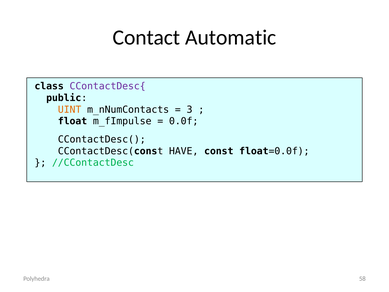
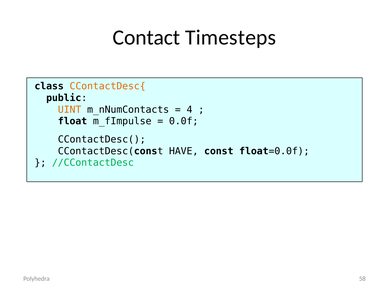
Automatic: Automatic -> Timesteps
CContactDesc{ colour: purple -> orange
3: 3 -> 4
